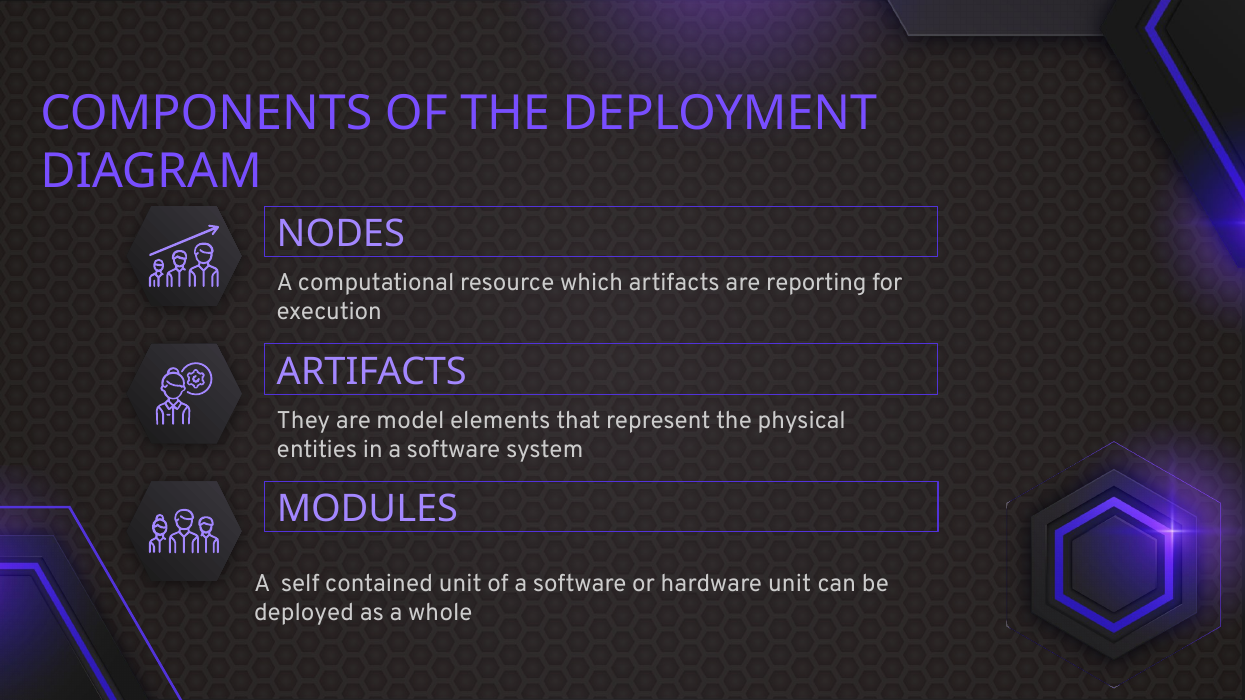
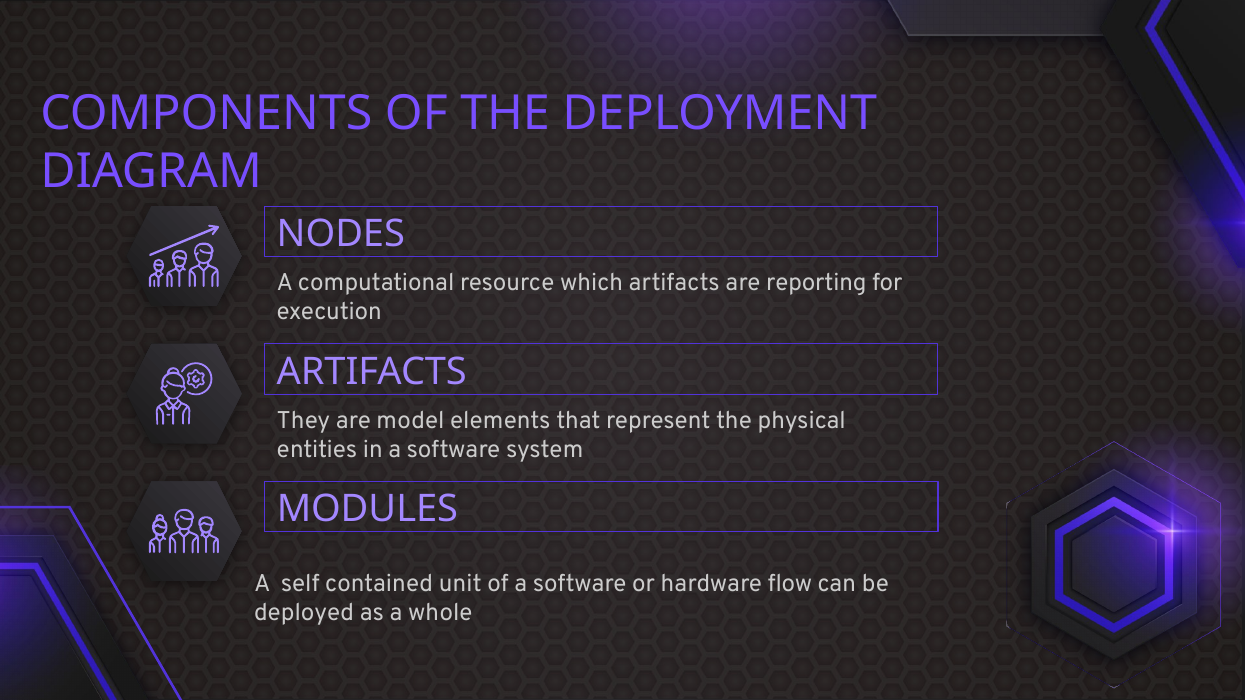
hardware unit: unit -> flow
